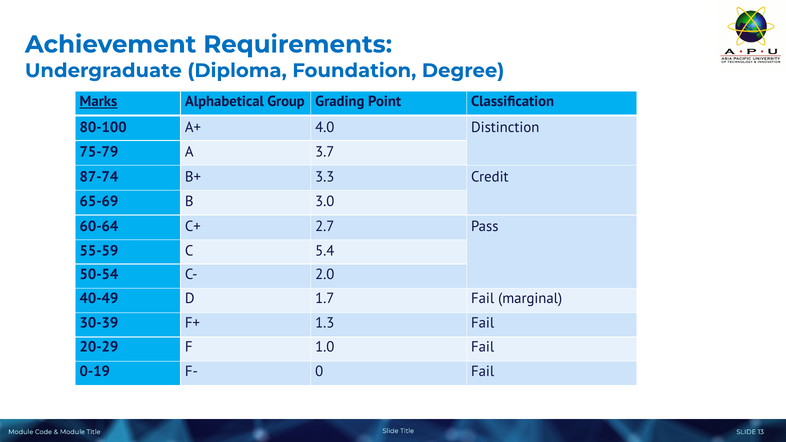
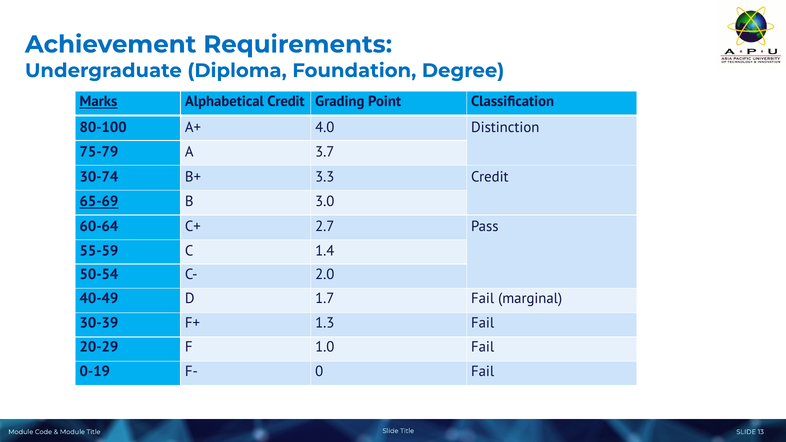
Alphabetical Group: Group -> Credit
87-74: 87-74 -> 30-74
65-69 underline: none -> present
5.4: 5.4 -> 1.4
